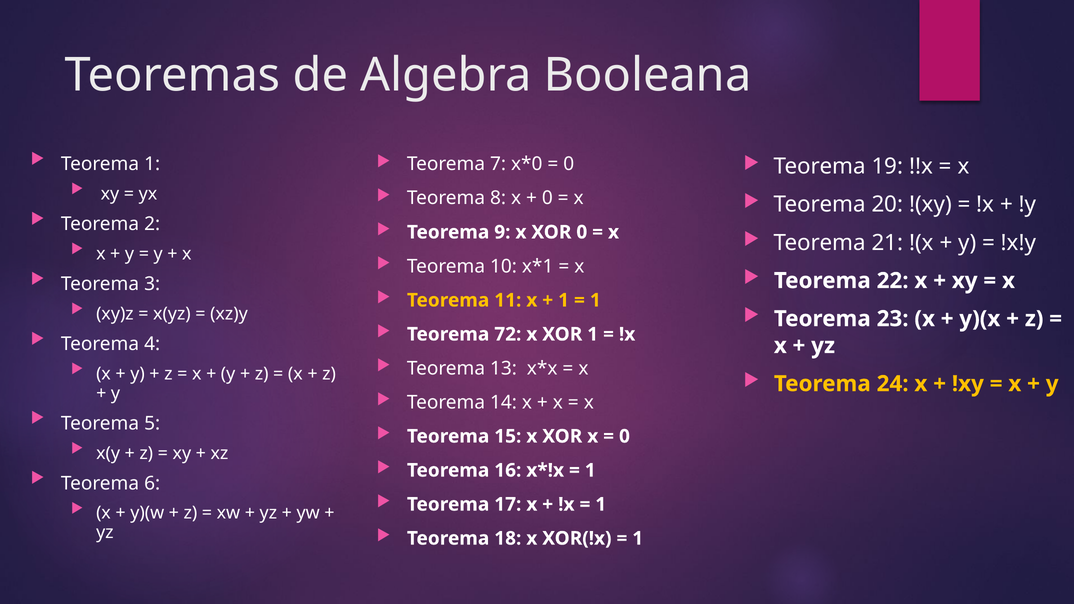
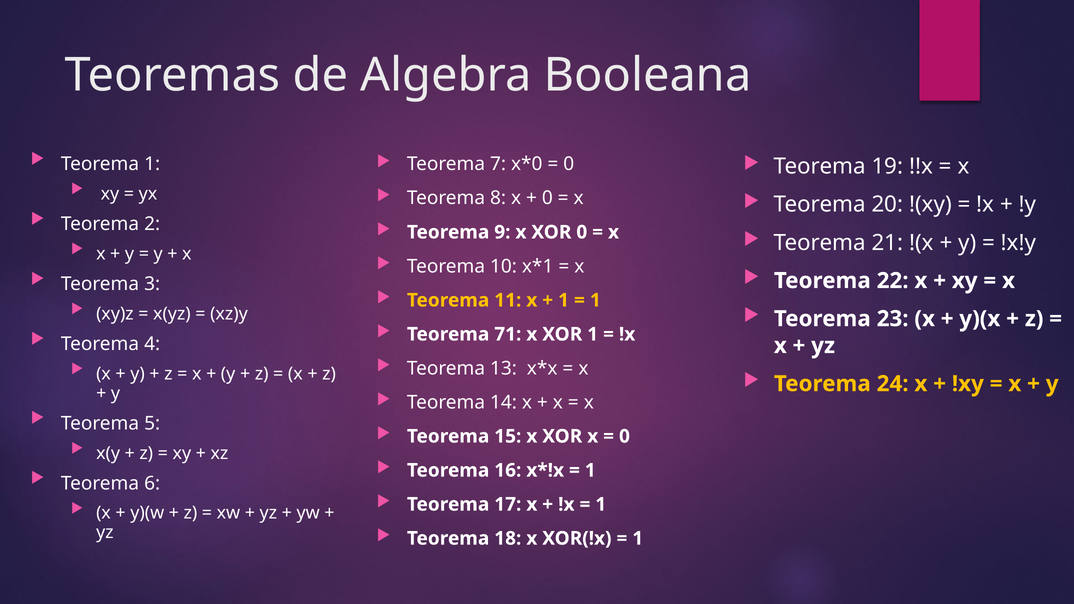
72: 72 -> 71
